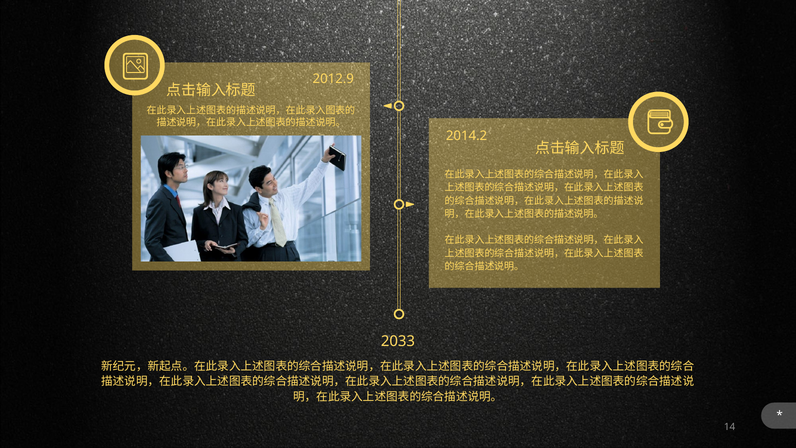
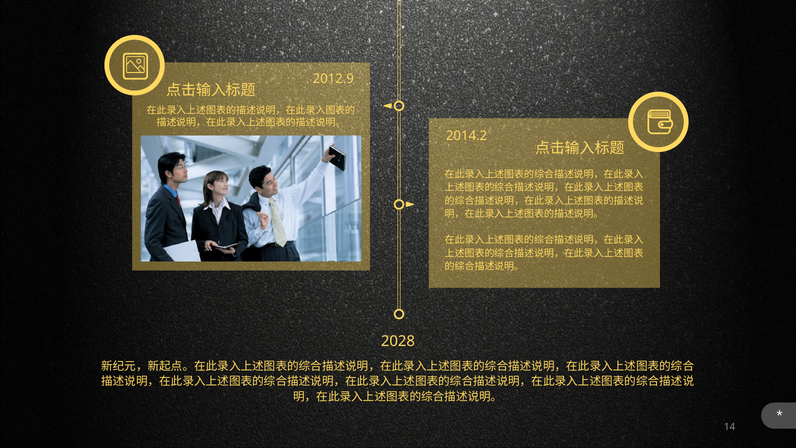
2033: 2033 -> 2028
